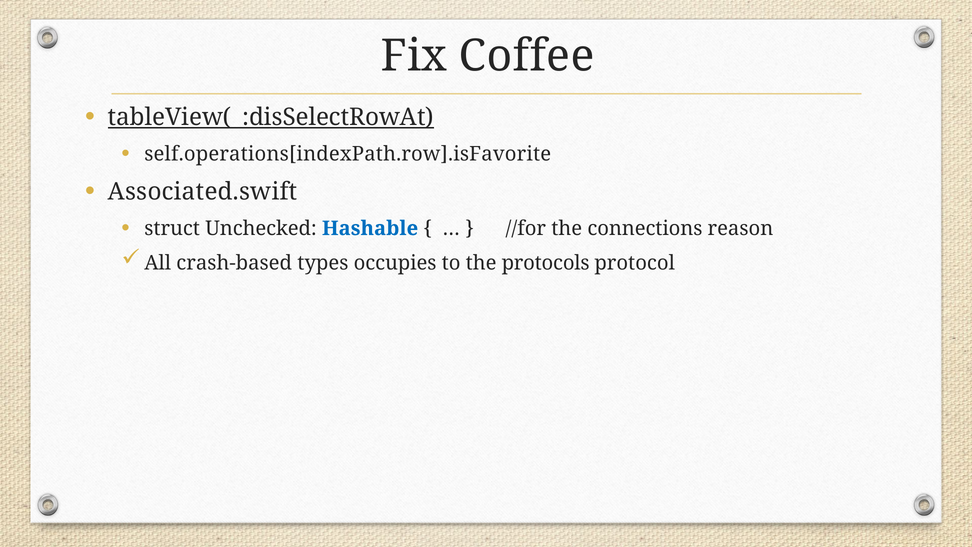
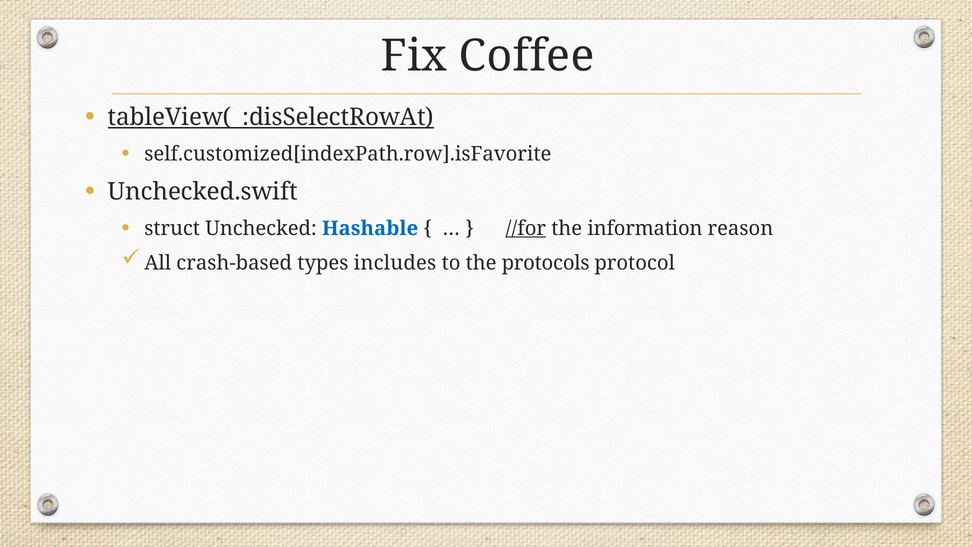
self.operations[indexPath.row].isFavorite: self.operations[indexPath.row].isFavorite -> self.customized[indexPath.row].isFavorite
Associated.swift: Associated.swift -> Unchecked.swift
//for underline: none -> present
connections: connections -> information
occupies: occupies -> includes
